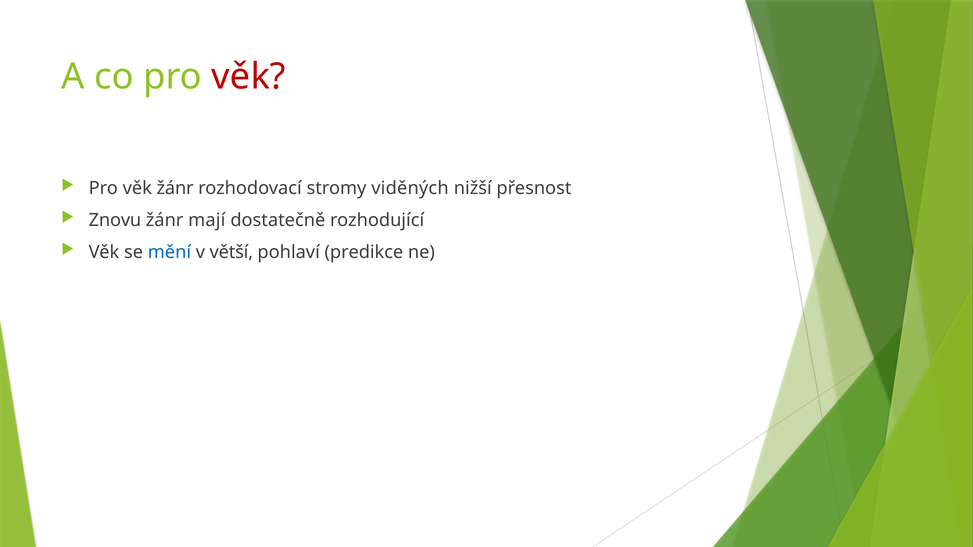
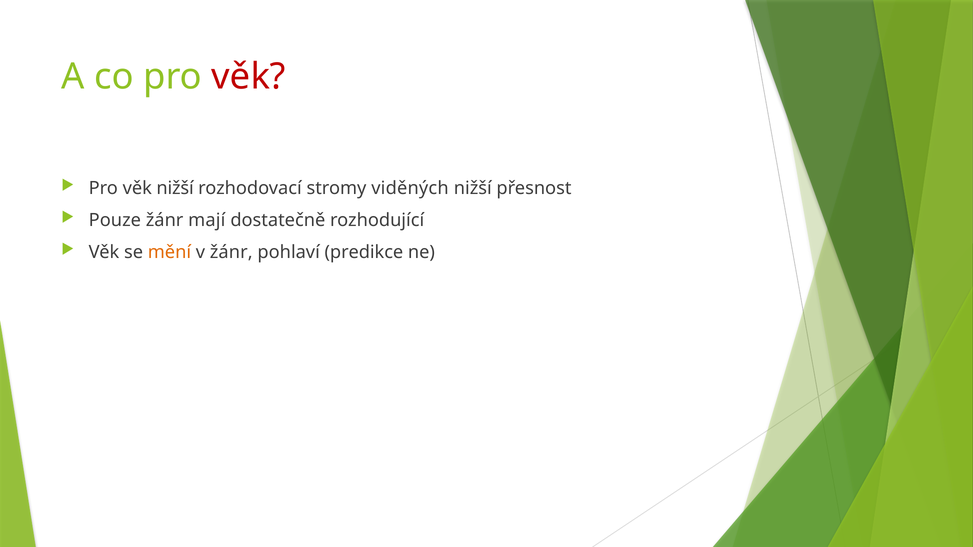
věk žánr: žánr -> nižší
Znovu: Znovu -> Pouze
mění colour: blue -> orange
v větší: větší -> žánr
